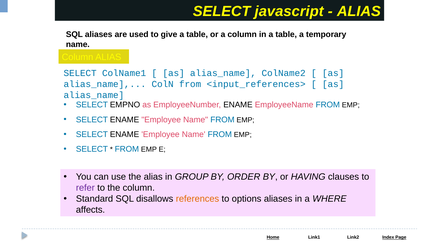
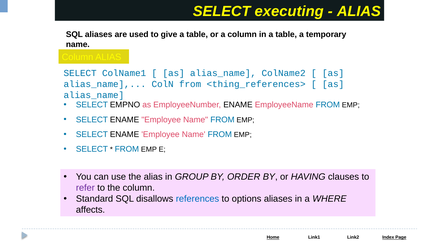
javascript: javascript -> executing
<input_references>: <input_references> -> <thing_references>
references colour: orange -> blue
